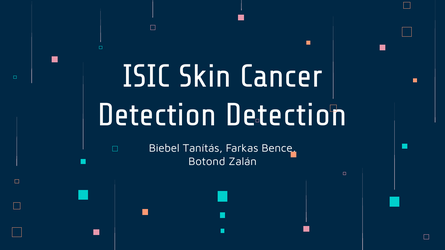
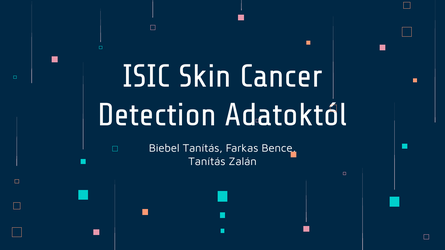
Detection Detection: Detection -> Adatoktól
Botond at (207, 162): Botond -> Tanítás
